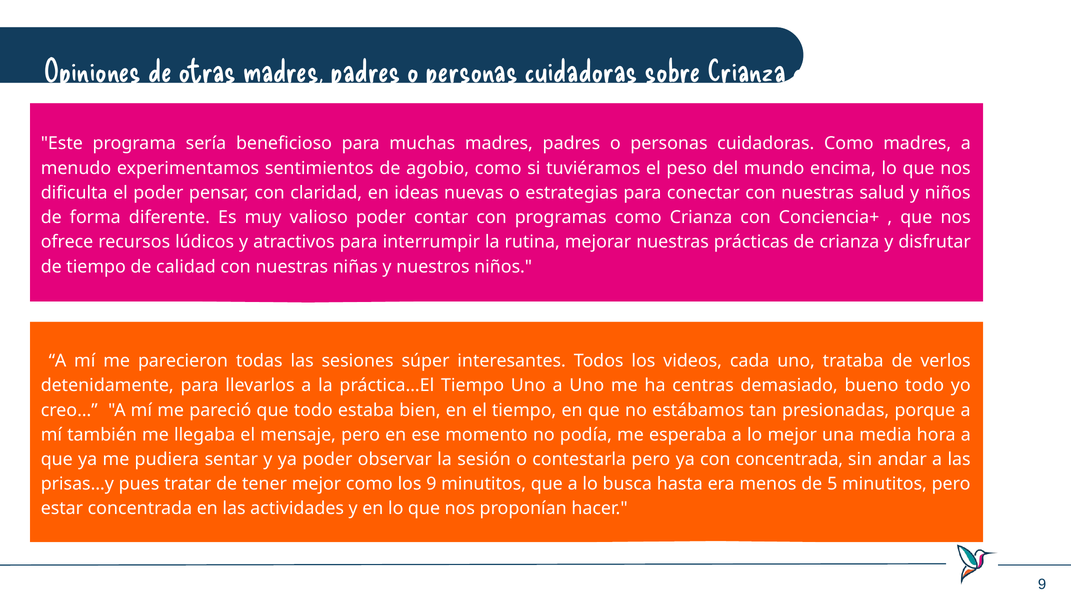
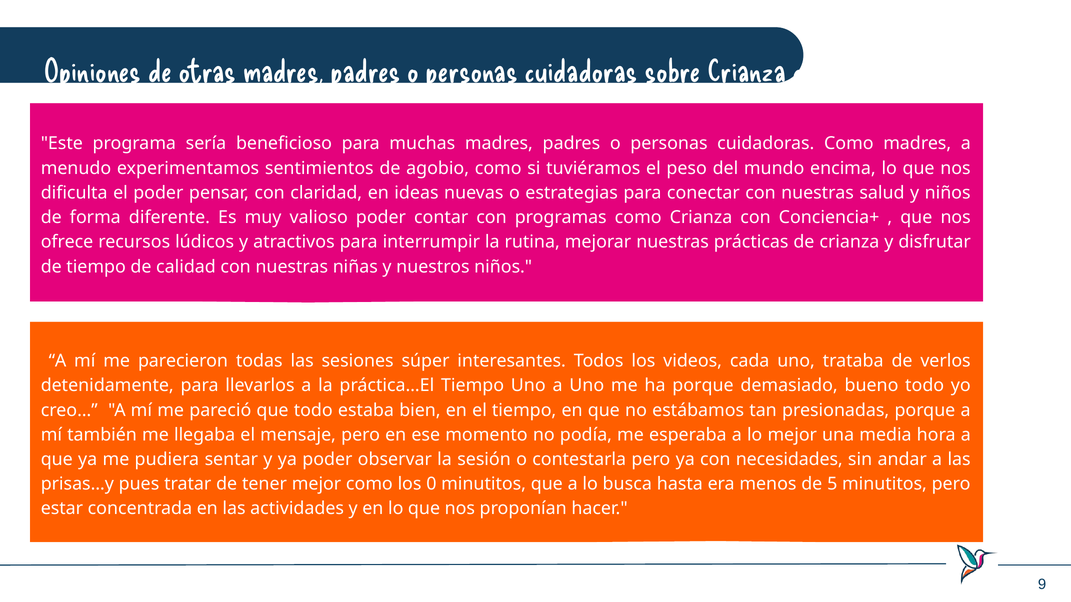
ha centras: centras -> porque
con concentrada: concentrada -> necesidades
los 9: 9 -> 0
